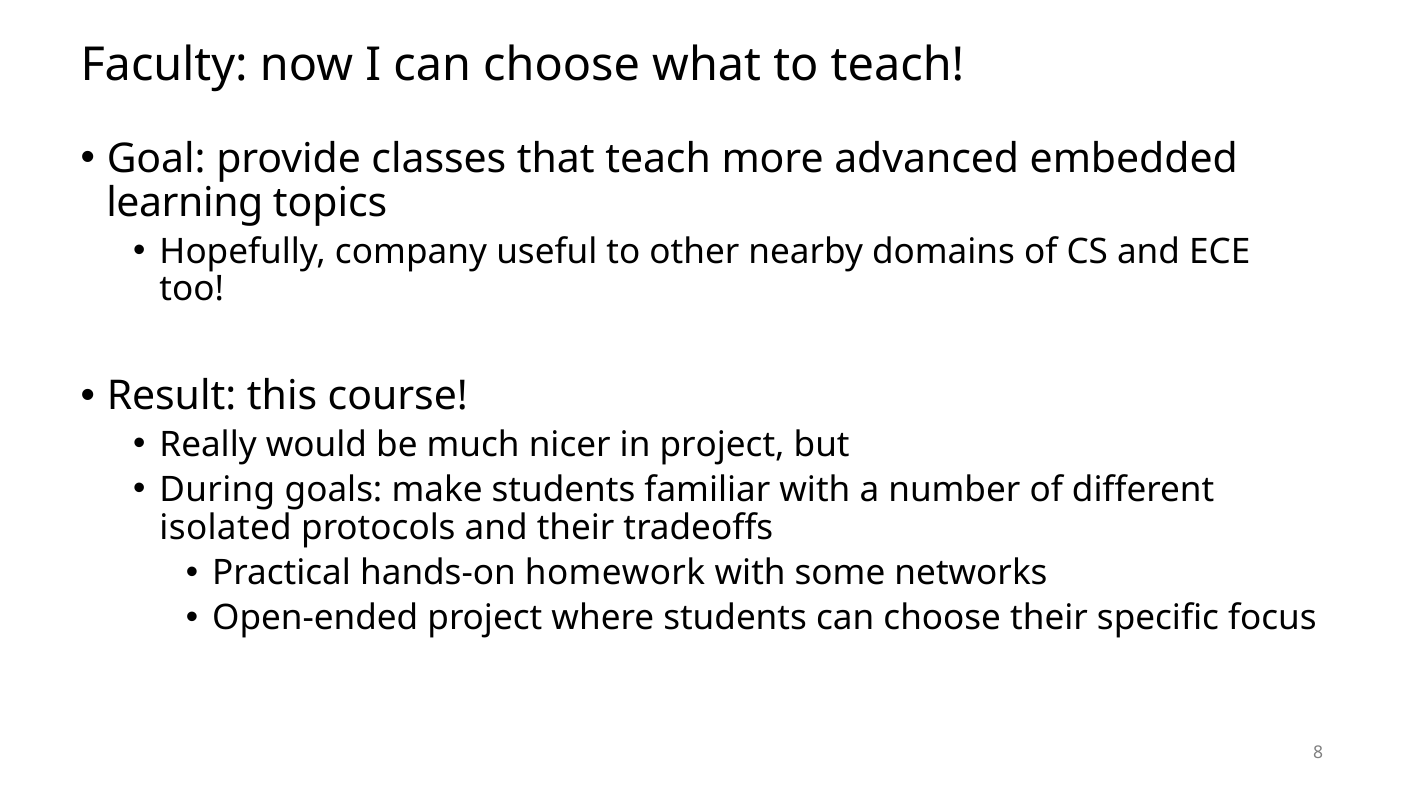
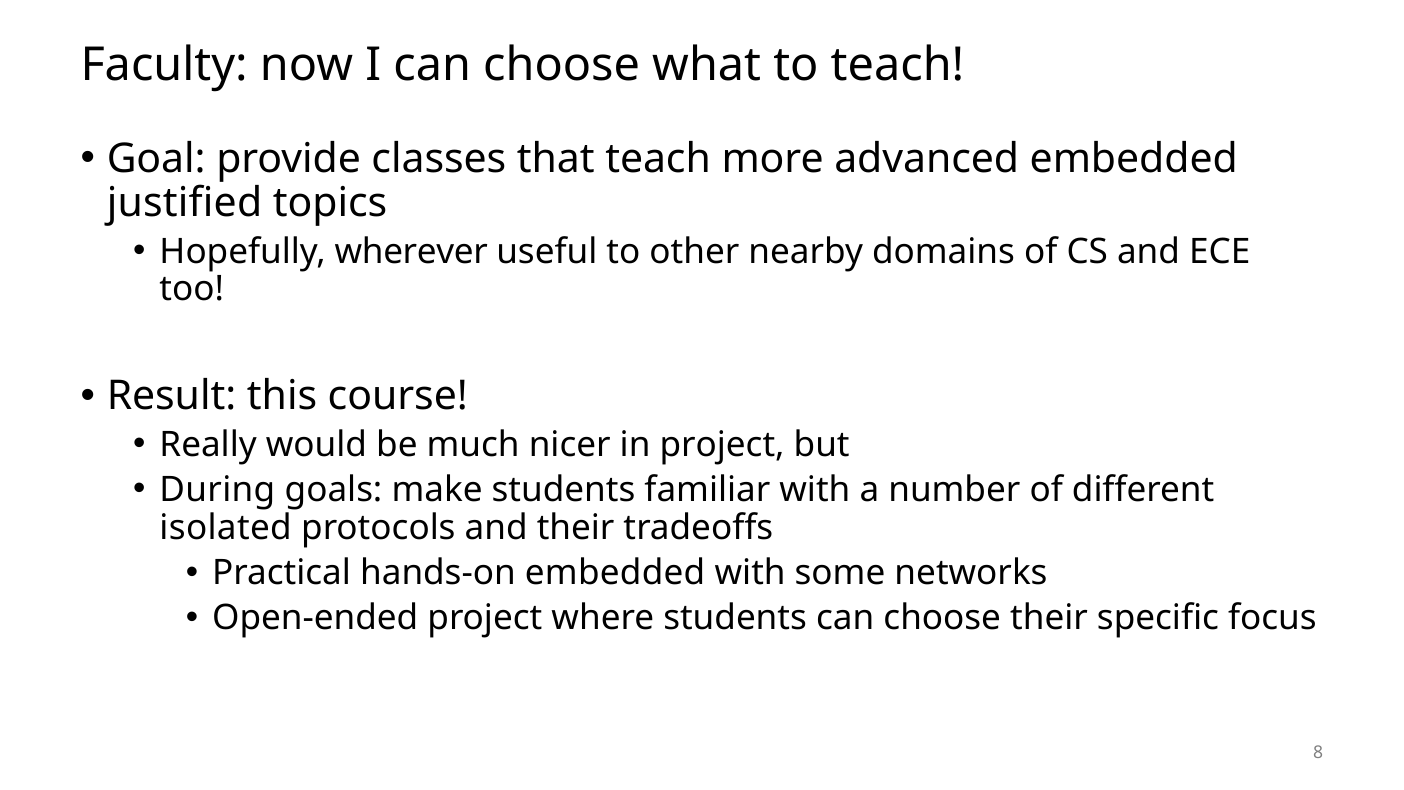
learning: learning -> justified
company: company -> wherever
hands-on homework: homework -> embedded
